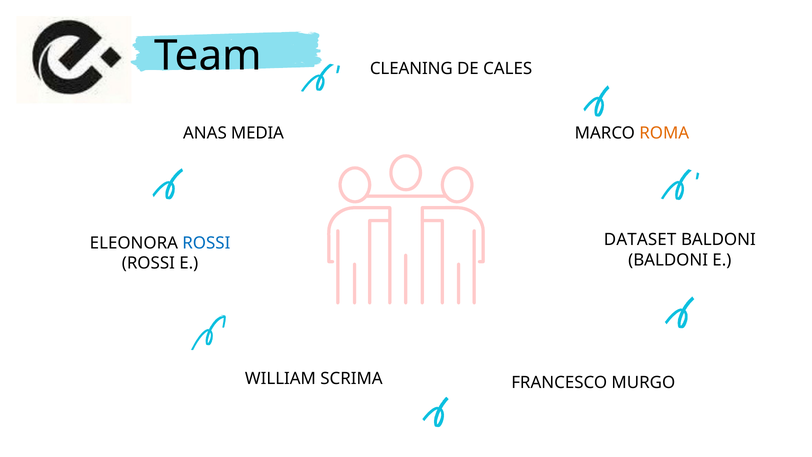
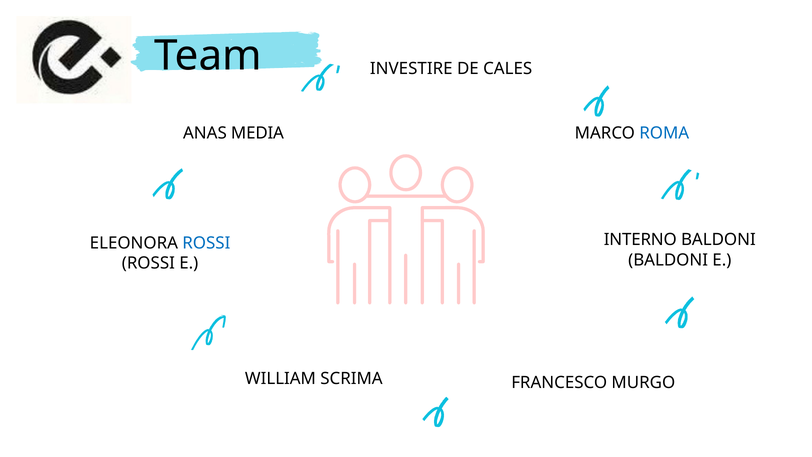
CLEANING: CLEANING -> INVESTIRE
ROMA colour: orange -> blue
DATASET: DATASET -> INTERNO
